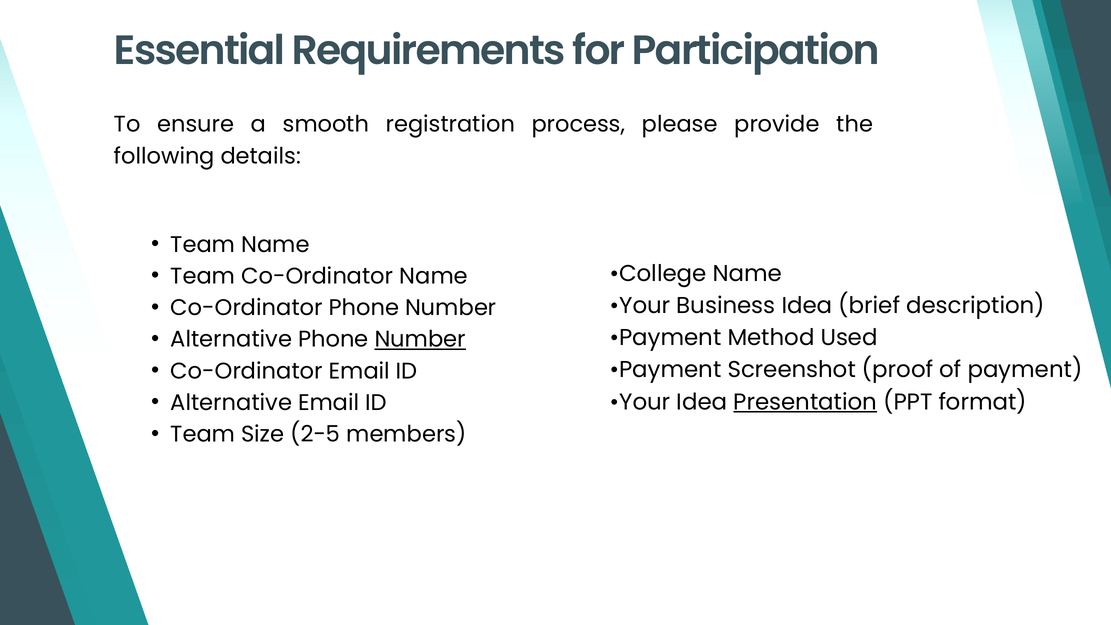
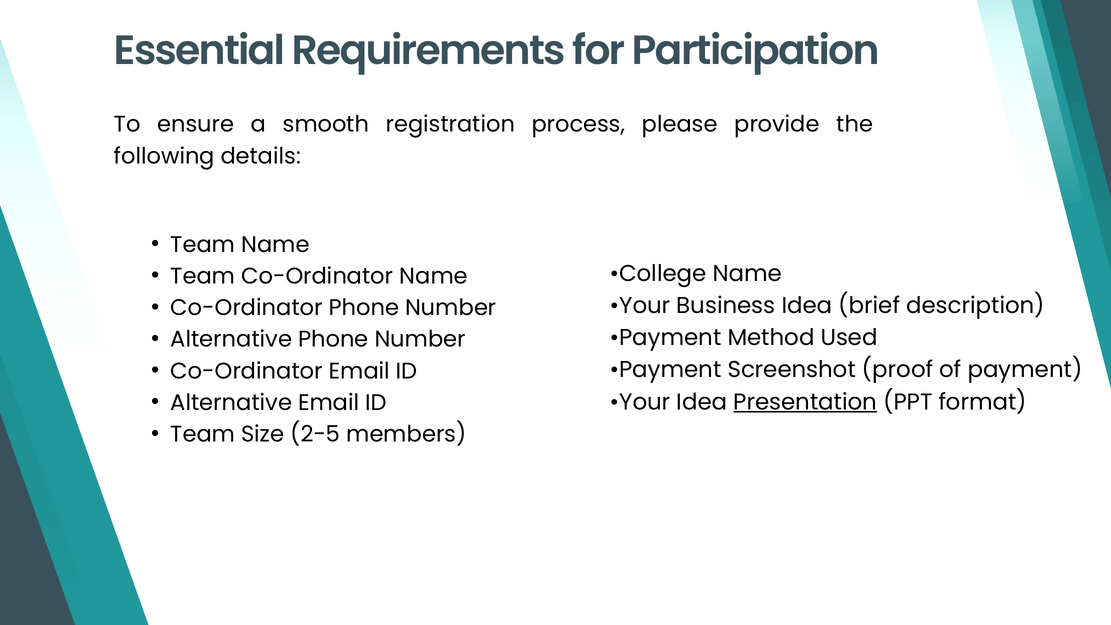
Number at (420, 339) underline: present -> none
